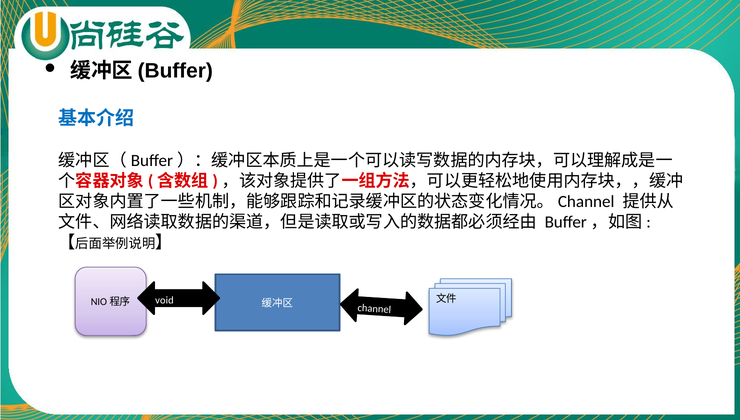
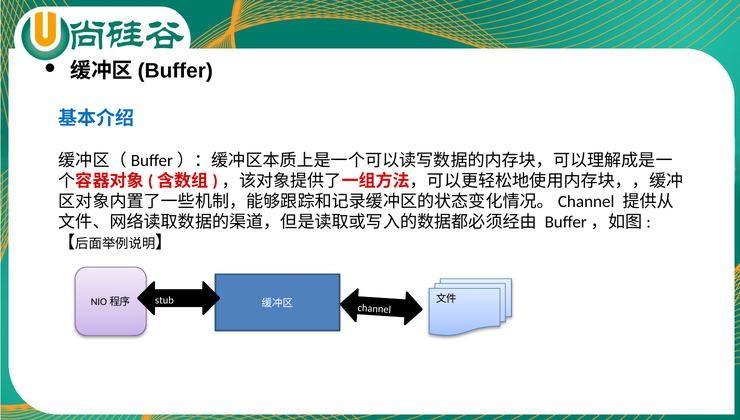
void: void -> stub
